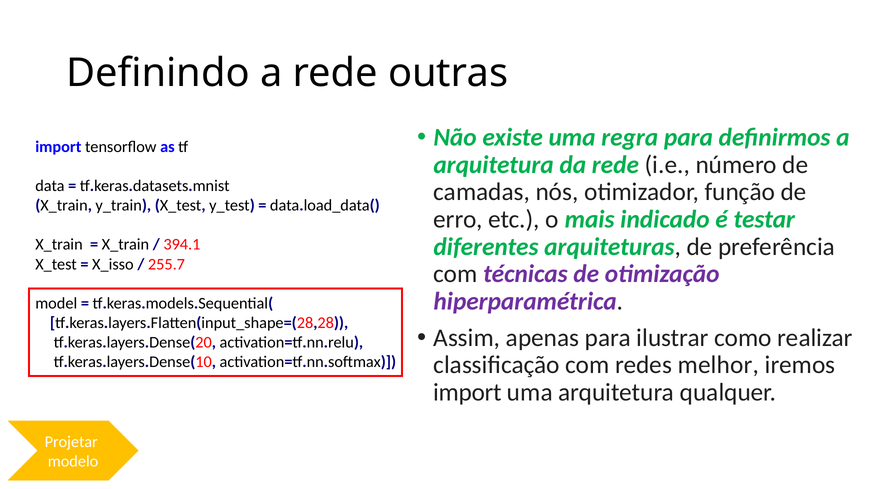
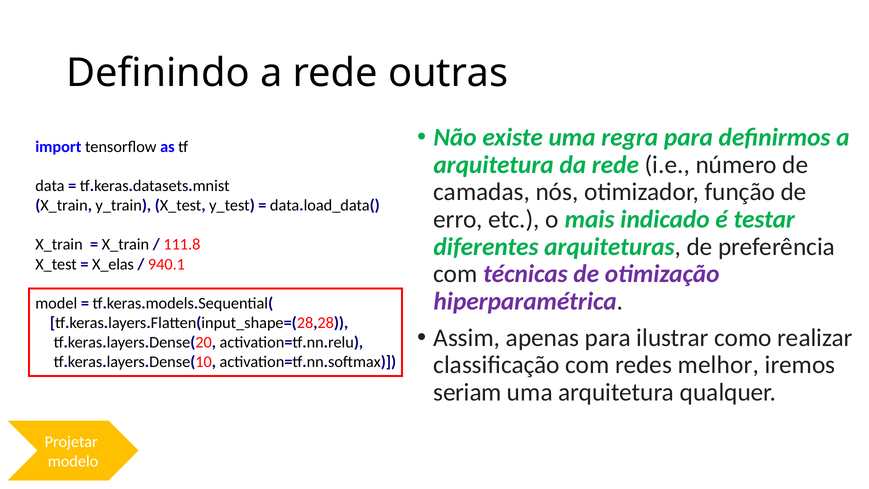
394.1: 394.1 -> 111.8
X_isso: X_isso -> X_elas
255.7: 255.7 -> 940.1
import at (468, 392): import -> seriam
